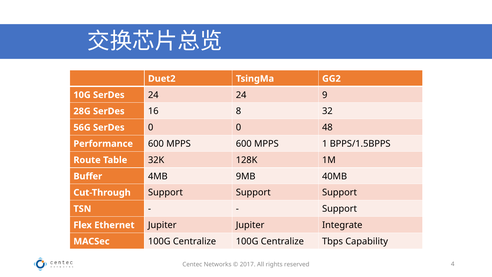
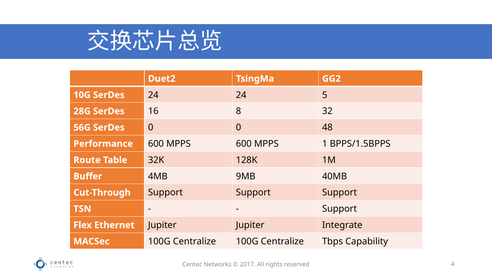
9: 9 -> 5
